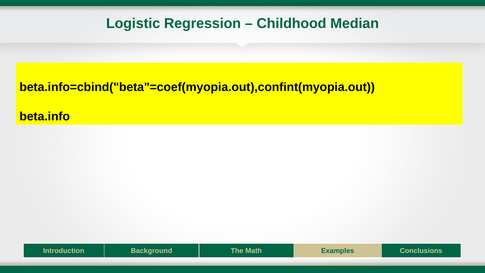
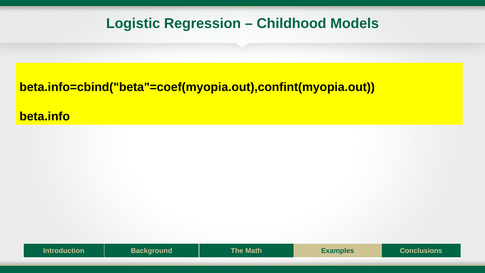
Median: Median -> Models
